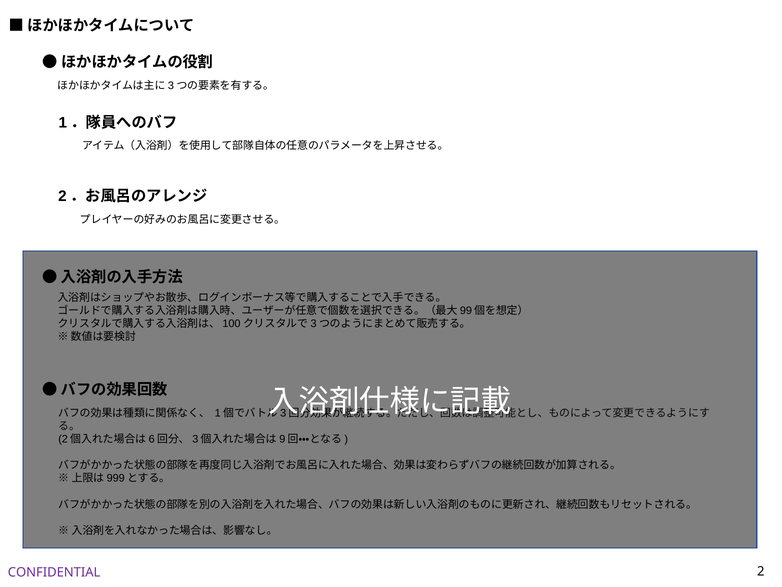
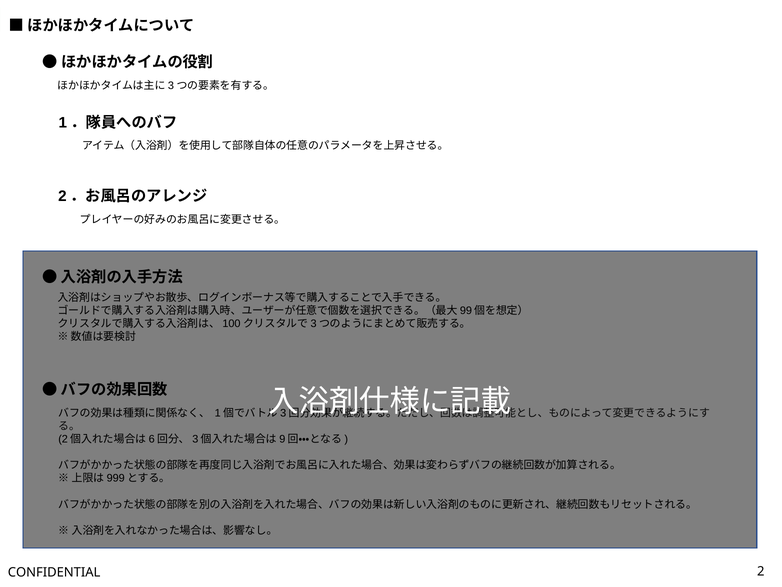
CONFIDENTIAL colour: purple -> black
